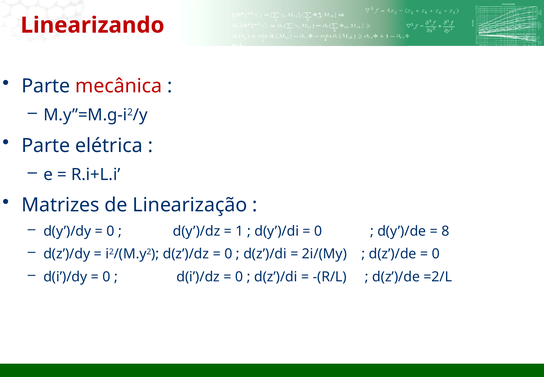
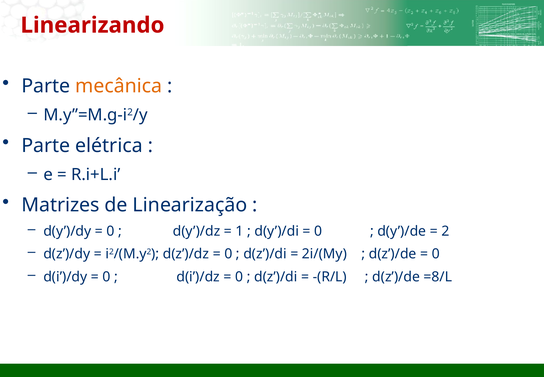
mecânica colour: red -> orange
8: 8 -> 2
=2/L: =2/L -> =8/L
